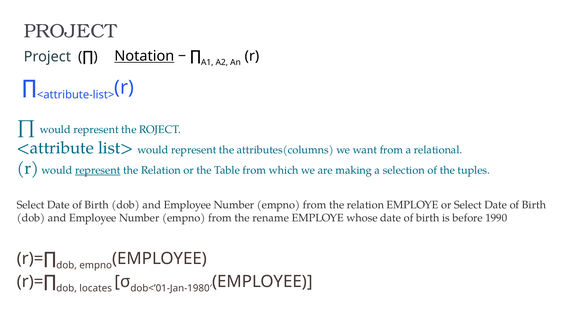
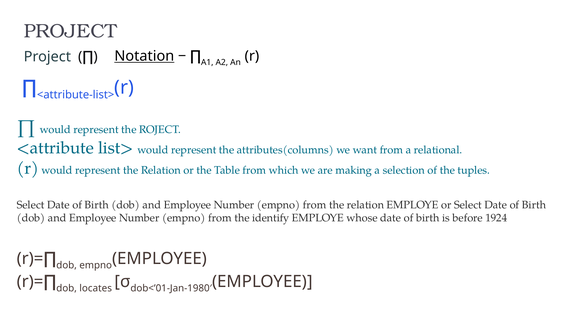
represent at (98, 170) underline: present -> none
rename: rename -> identify
1990: 1990 -> 1924
